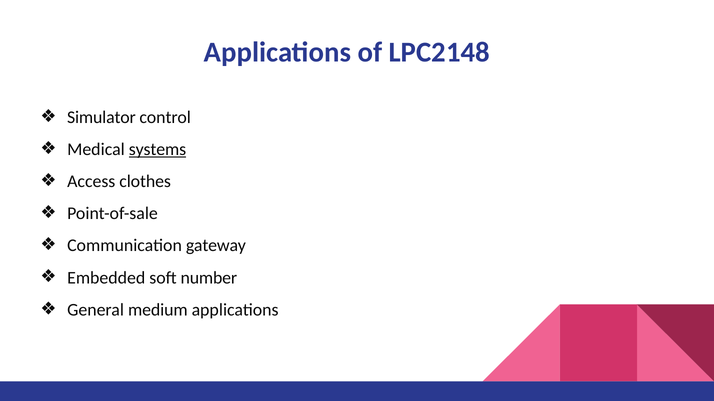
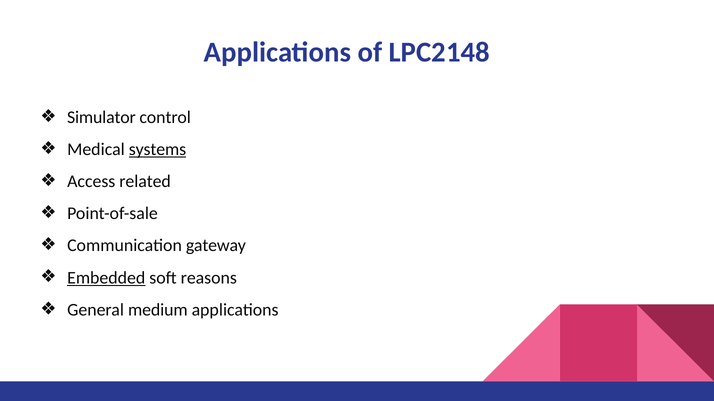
clothes: clothes -> related
Embedded underline: none -> present
number: number -> reasons
